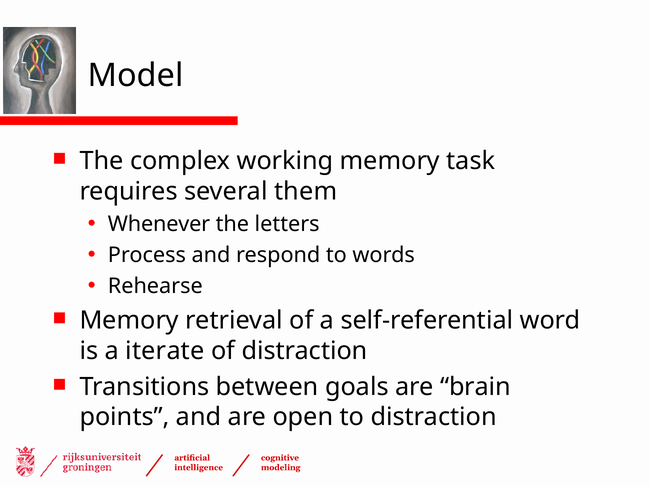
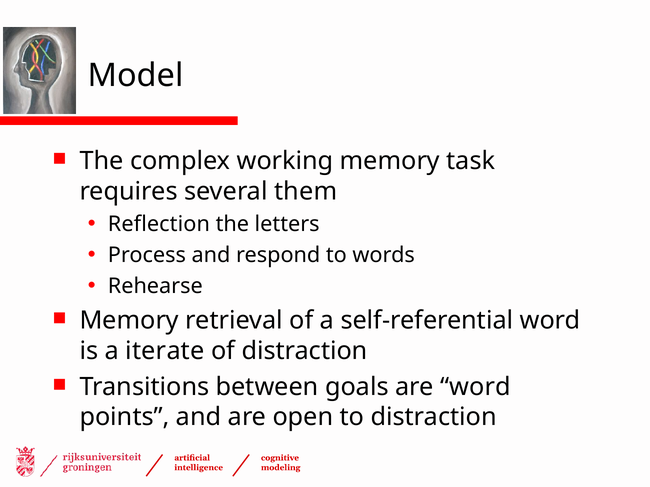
Whenever: Whenever -> Reflection
are brain: brain -> word
